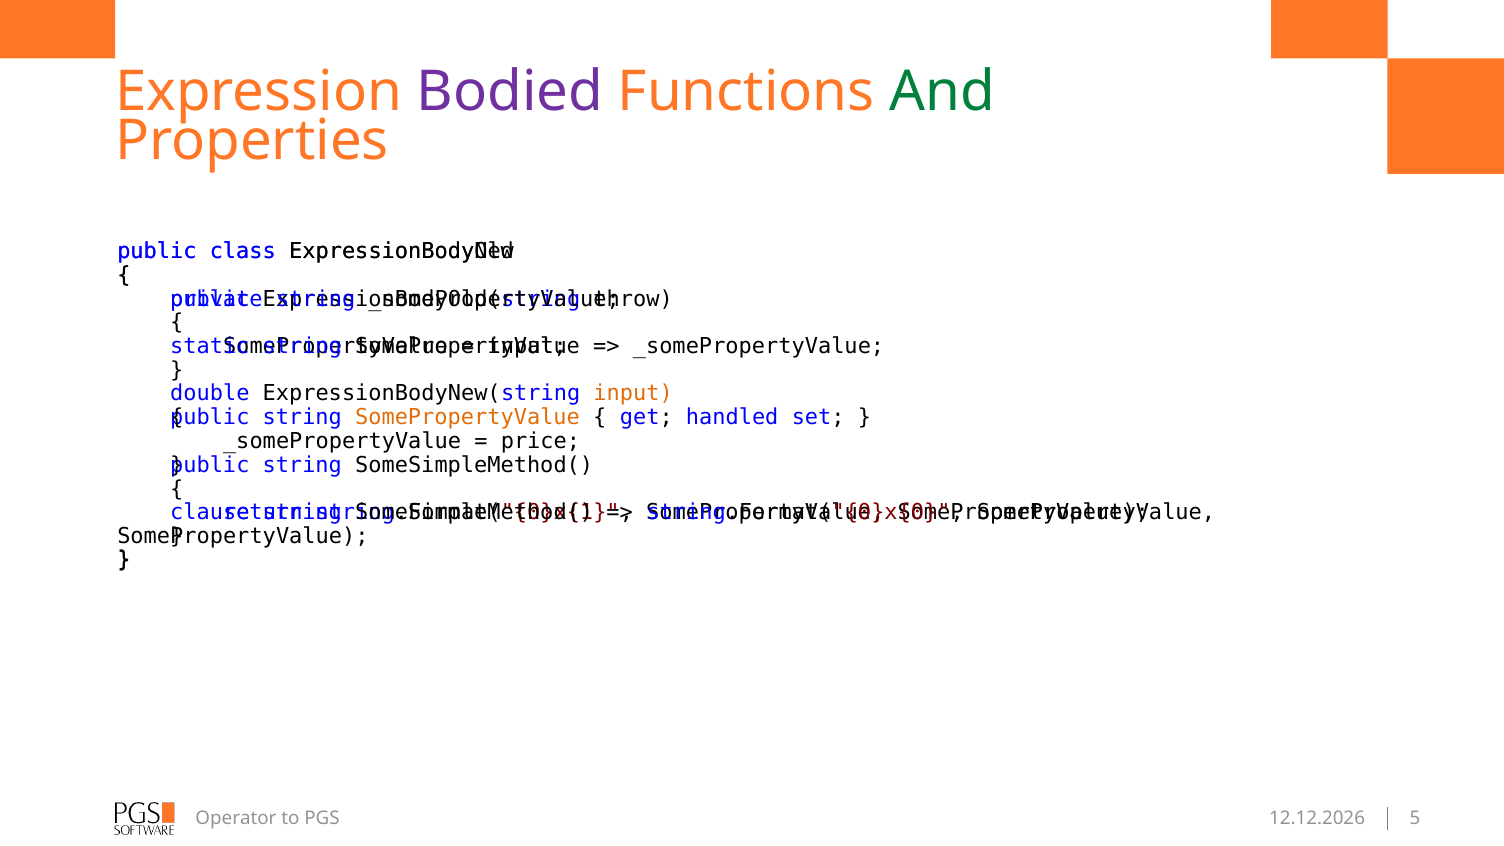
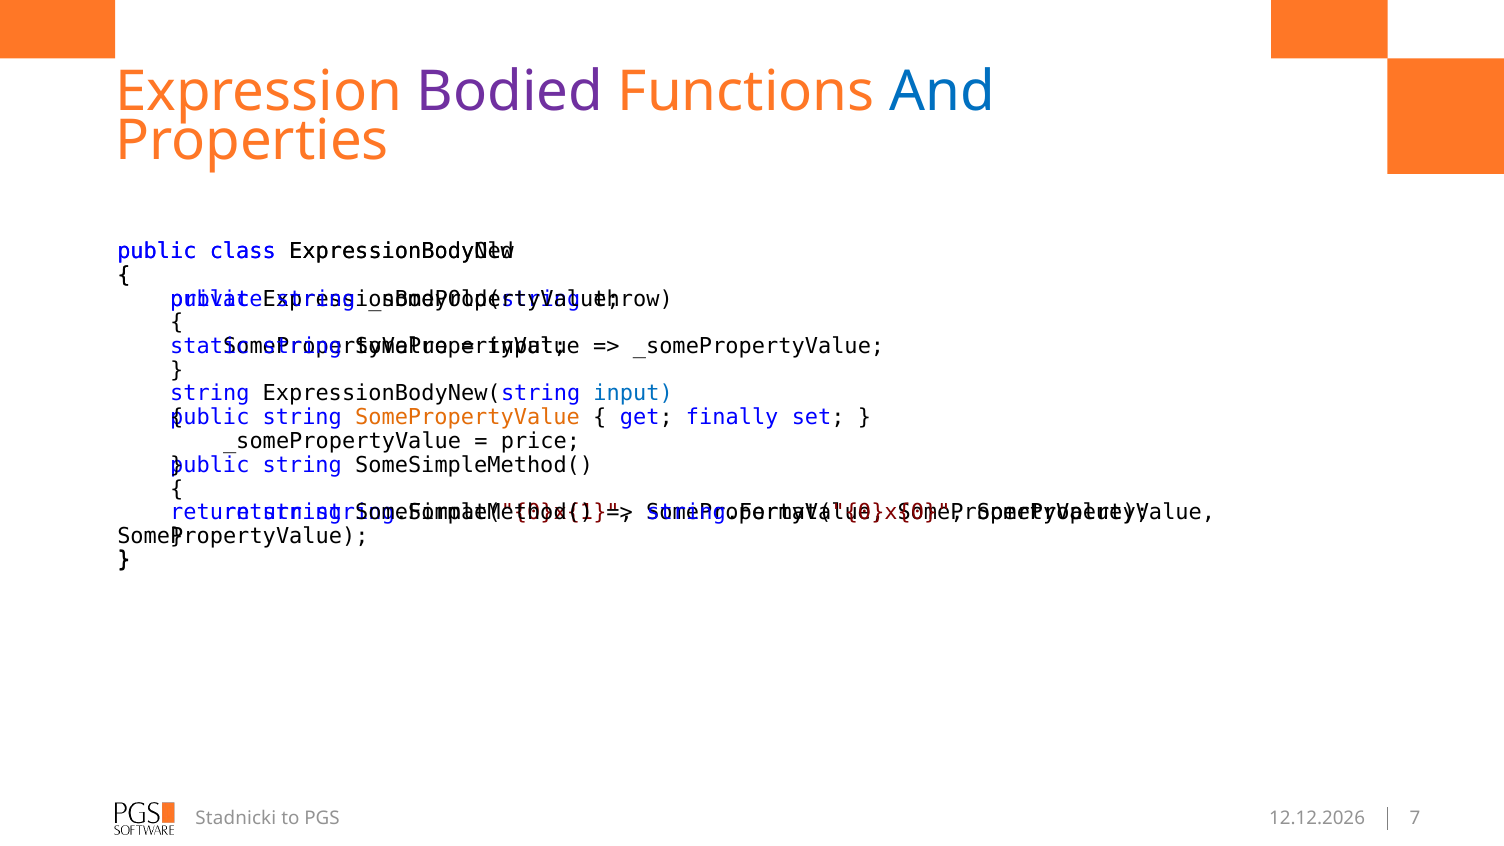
And colour: green -> blue
double at (210, 394): double -> string
input at (633, 394) colour: orange -> blue
handled: handled -> finally
clause at (210, 512): clause -> return
Operator: Operator -> Stadnicki
5: 5 -> 7
